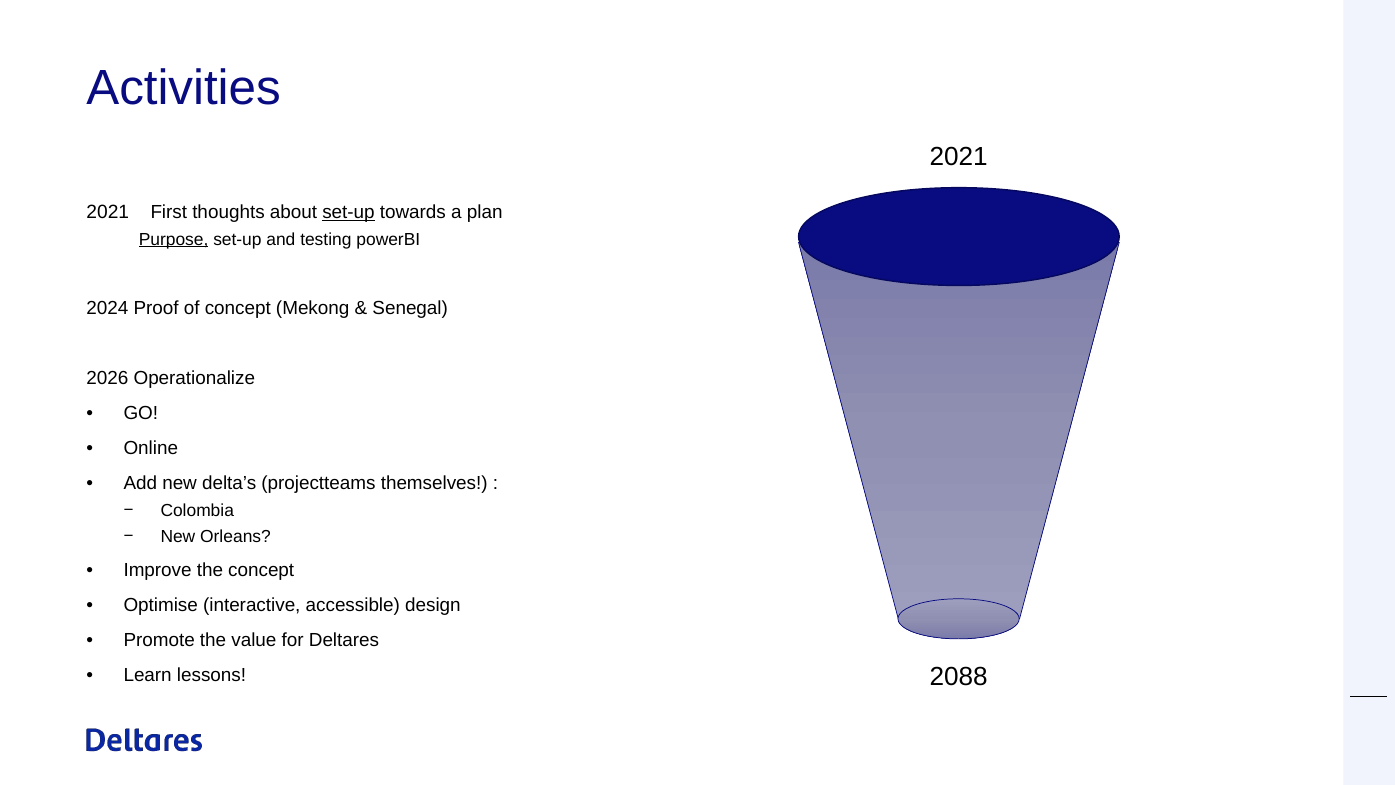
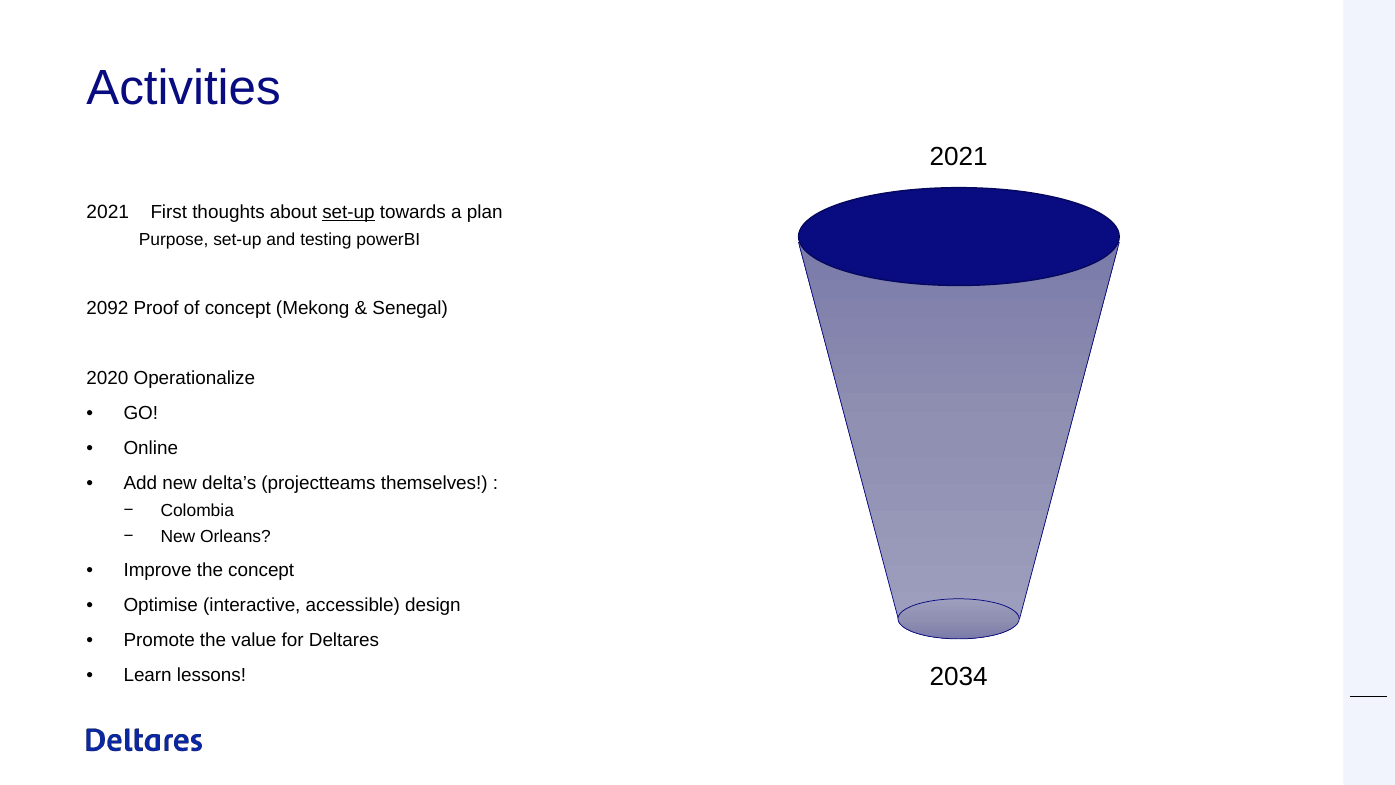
Purpose underline: present -> none
2024: 2024 -> 2092
2026: 2026 -> 2020
2088: 2088 -> 2034
